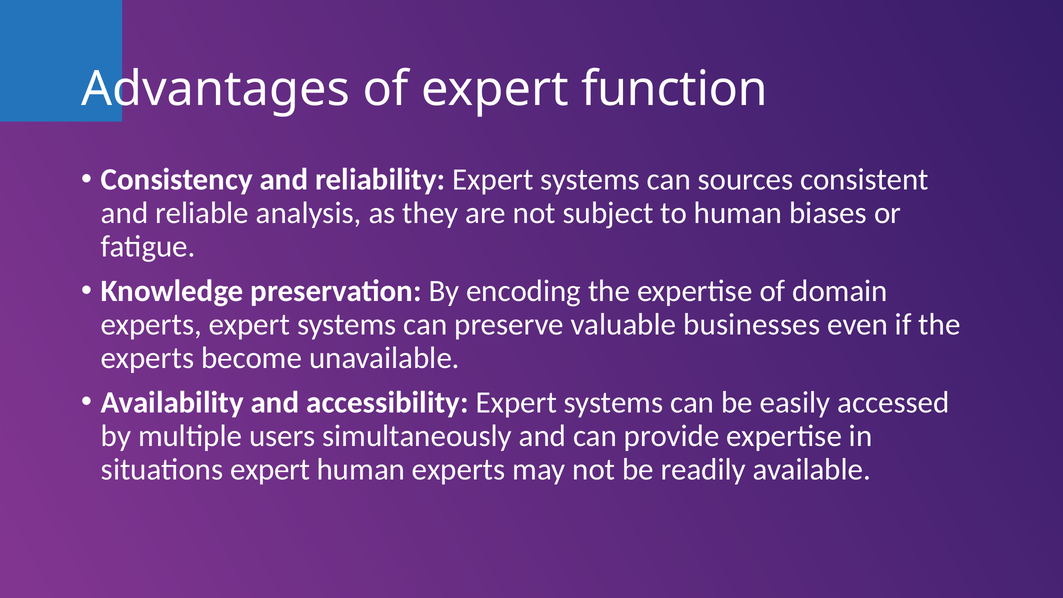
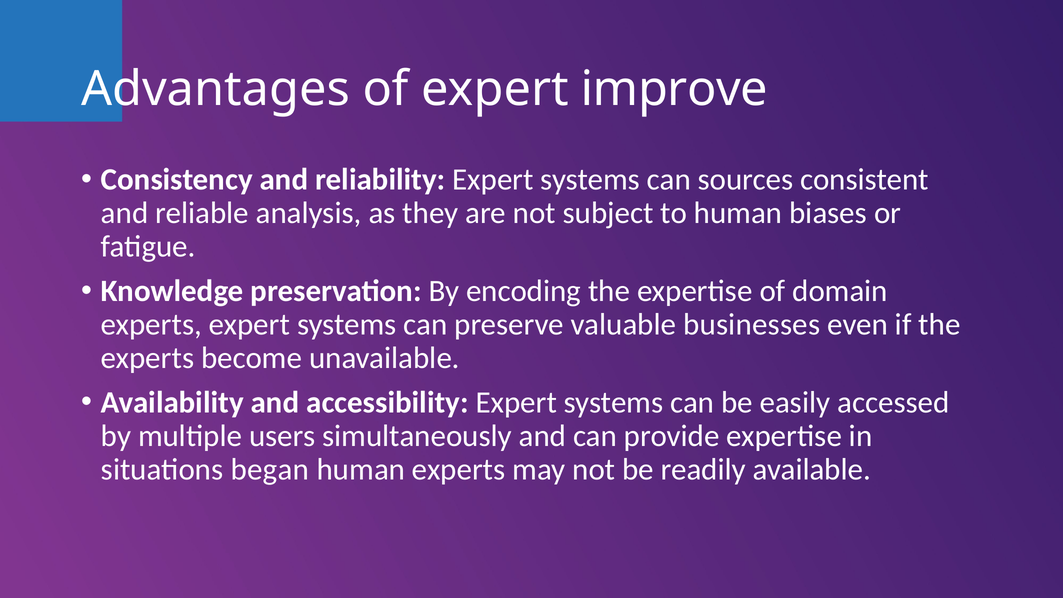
function: function -> improve
situations expert: expert -> began
